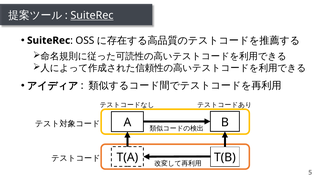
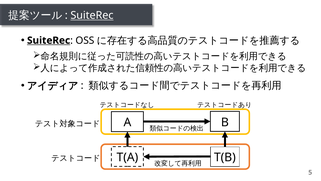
SuiteRec at (49, 40) underline: none -> present
